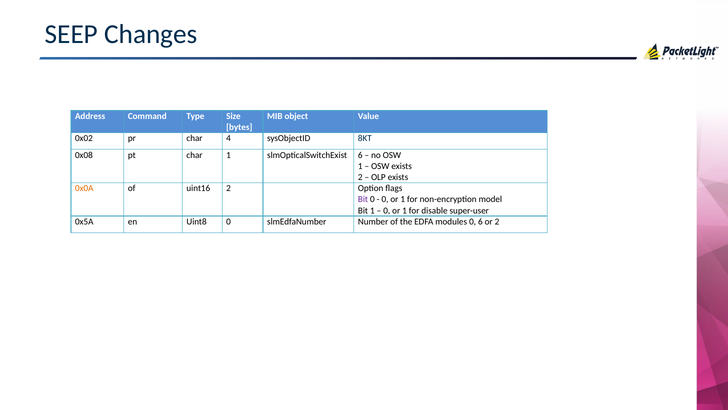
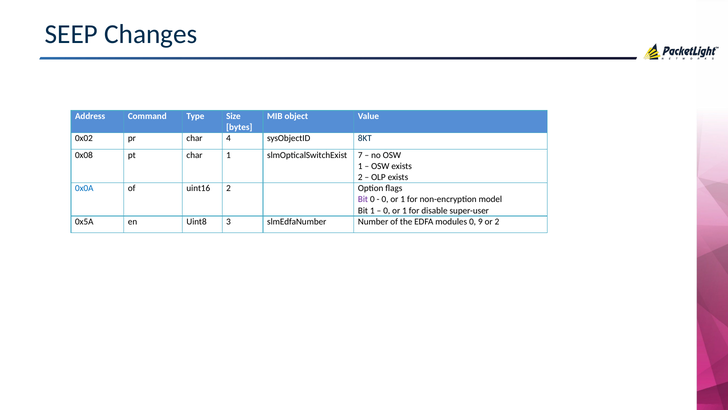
slmOpticalSwitchExist 6: 6 -> 7
0x0A colour: orange -> blue
Uint8 0: 0 -> 3
0 6: 6 -> 9
